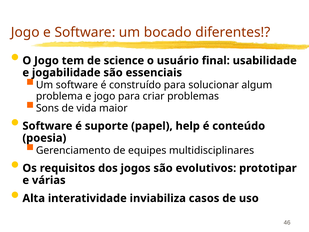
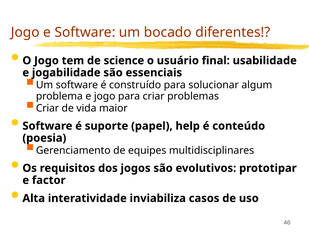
Sons at (47, 108): Sons -> Criar
várias: várias -> factor
